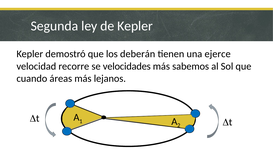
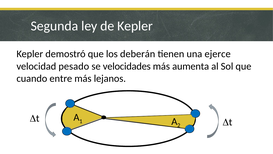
recorre: recorre -> pesado
sabemos: sabemos -> aumenta
áreas: áreas -> entre
